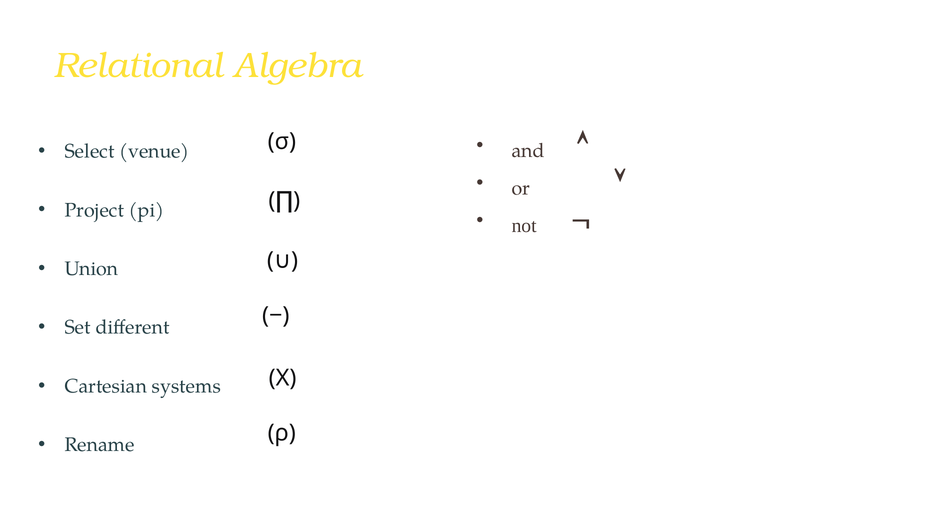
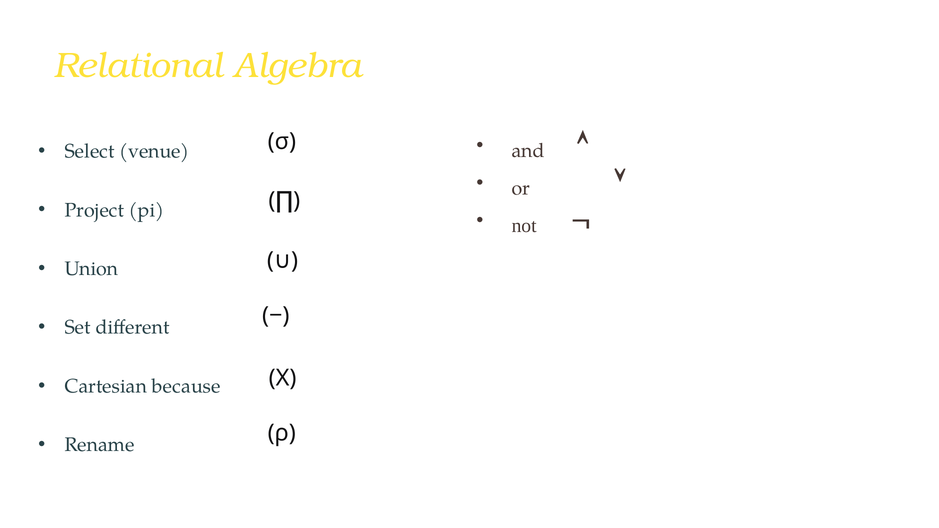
systems: systems -> because
